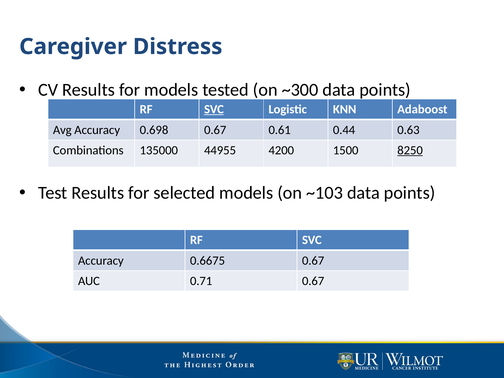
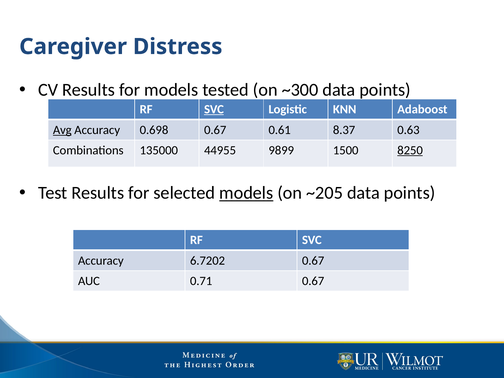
Avg underline: none -> present
0.44: 0.44 -> 8.37
4200: 4200 -> 9899
models at (246, 193) underline: none -> present
~103: ~103 -> ~205
0.6675: 0.6675 -> 6.7202
